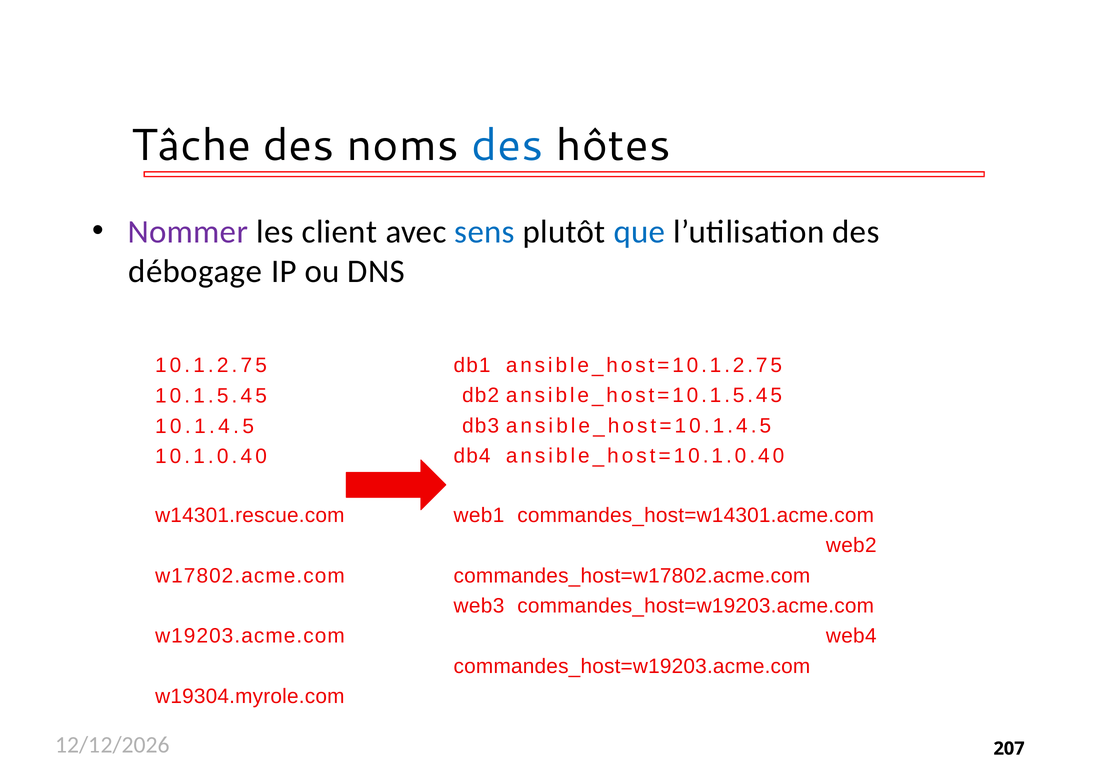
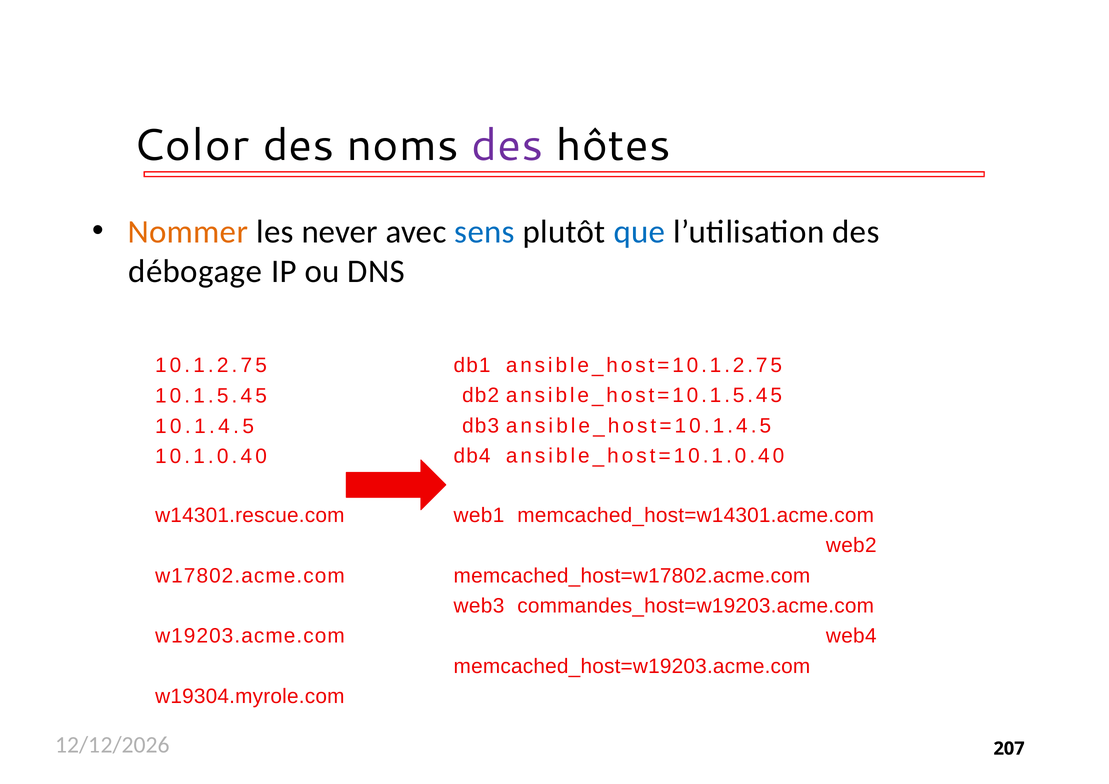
Tâche: Tâche -> Color
des at (507, 145) colour: blue -> purple
Nommer colour: purple -> orange
client: client -> never
commandes_host=w14301.acme.com: commandes_host=w14301.acme.com -> memcached_host=w14301.acme.com
commandes_host=w17802.acme.com: commandes_host=w17802.acme.com -> memcached_host=w17802.acme.com
commandes_host=w19203.acme.com at (632, 666): commandes_host=w19203.acme.com -> memcached_host=w19203.acme.com
